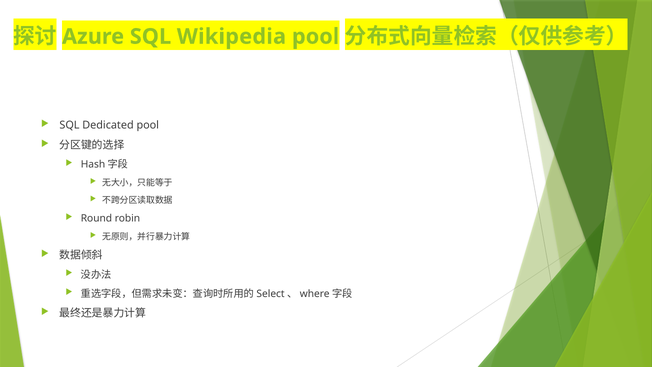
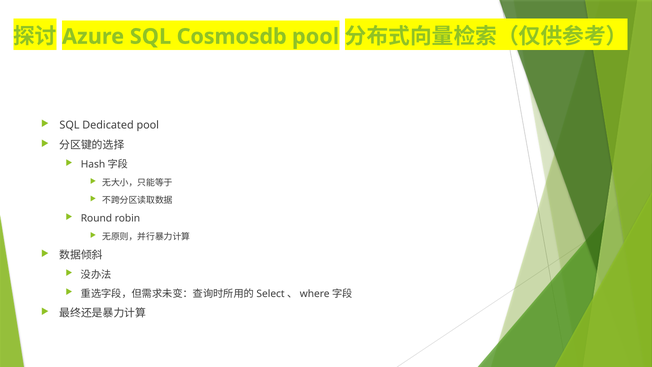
Wikipedia: Wikipedia -> Cosmosdb
